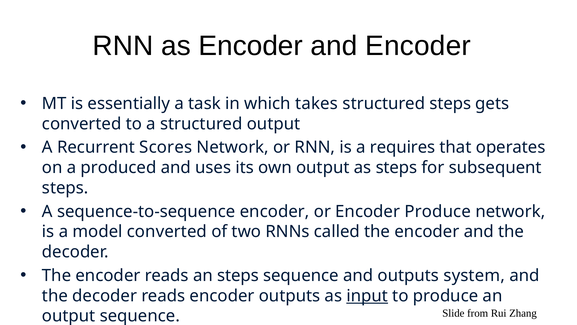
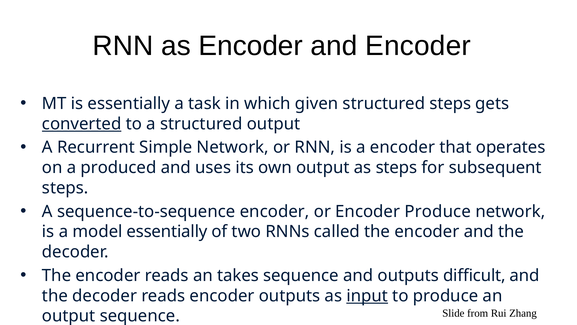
takes: takes -> given
converted at (82, 124) underline: none -> present
Scores: Scores -> Simple
a requires: requires -> encoder
model converted: converted -> essentially
an steps: steps -> takes
system: system -> difficult
